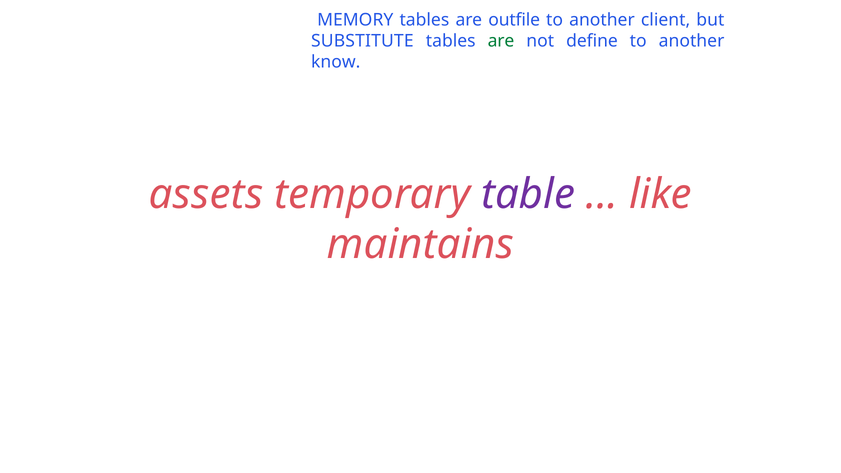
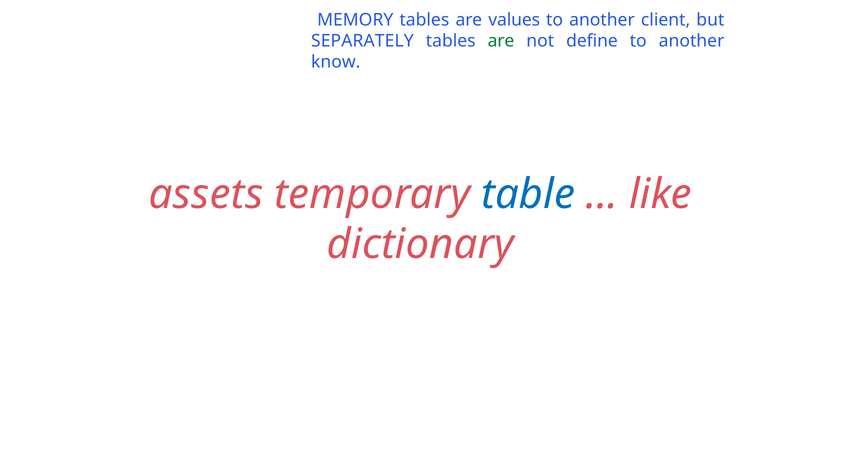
outfile: outfile -> values
SUBSTITUTE: SUBSTITUTE -> SEPARATELY
table colour: purple -> blue
maintains: maintains -> dictionary
